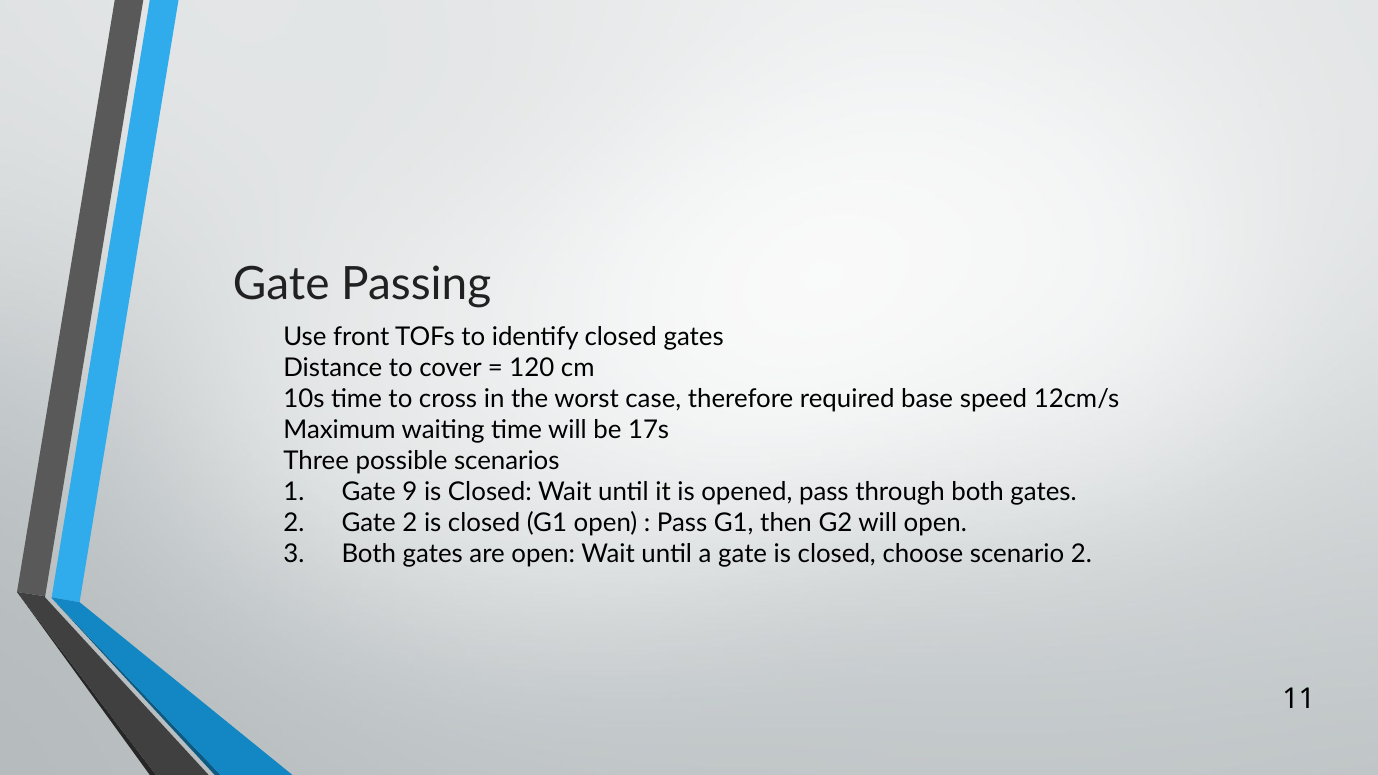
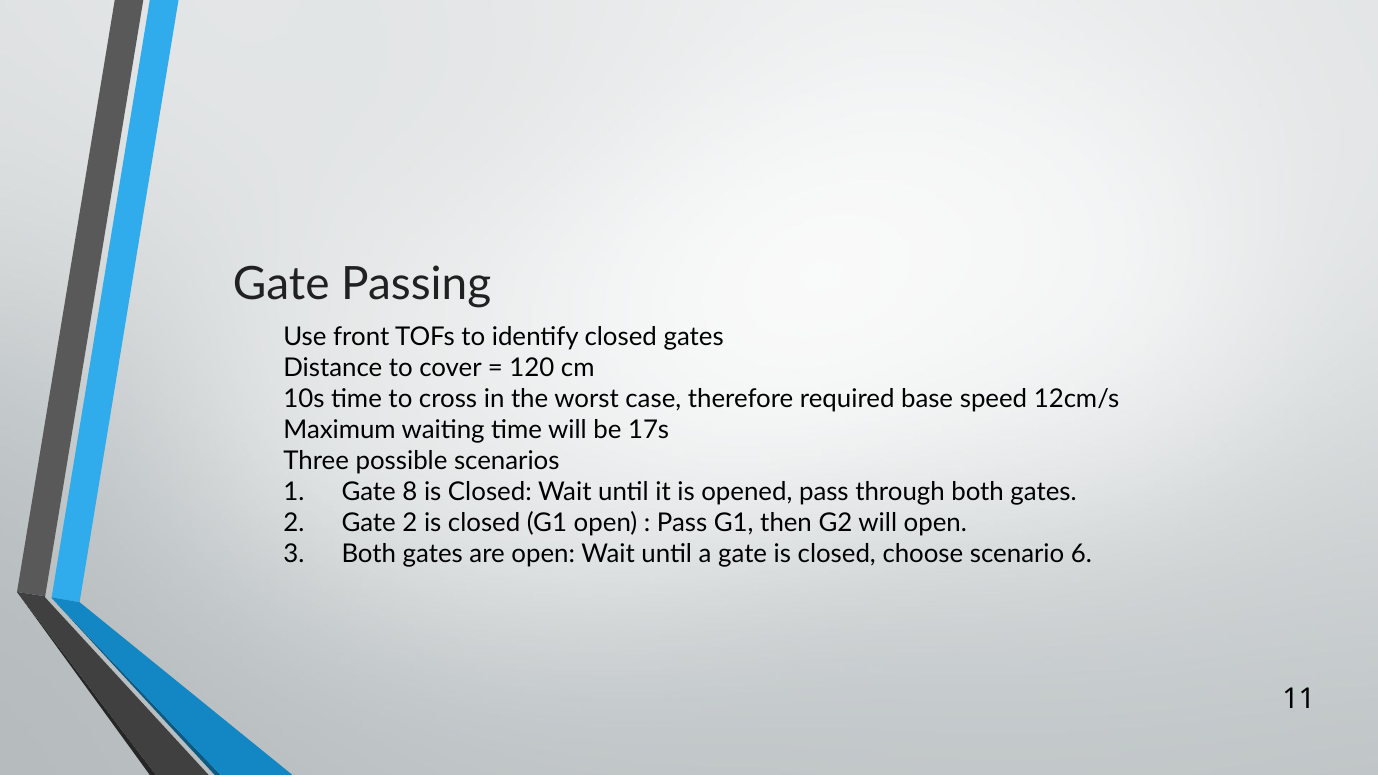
9: 9 -> 8
scenario 2: 2 -> 6
